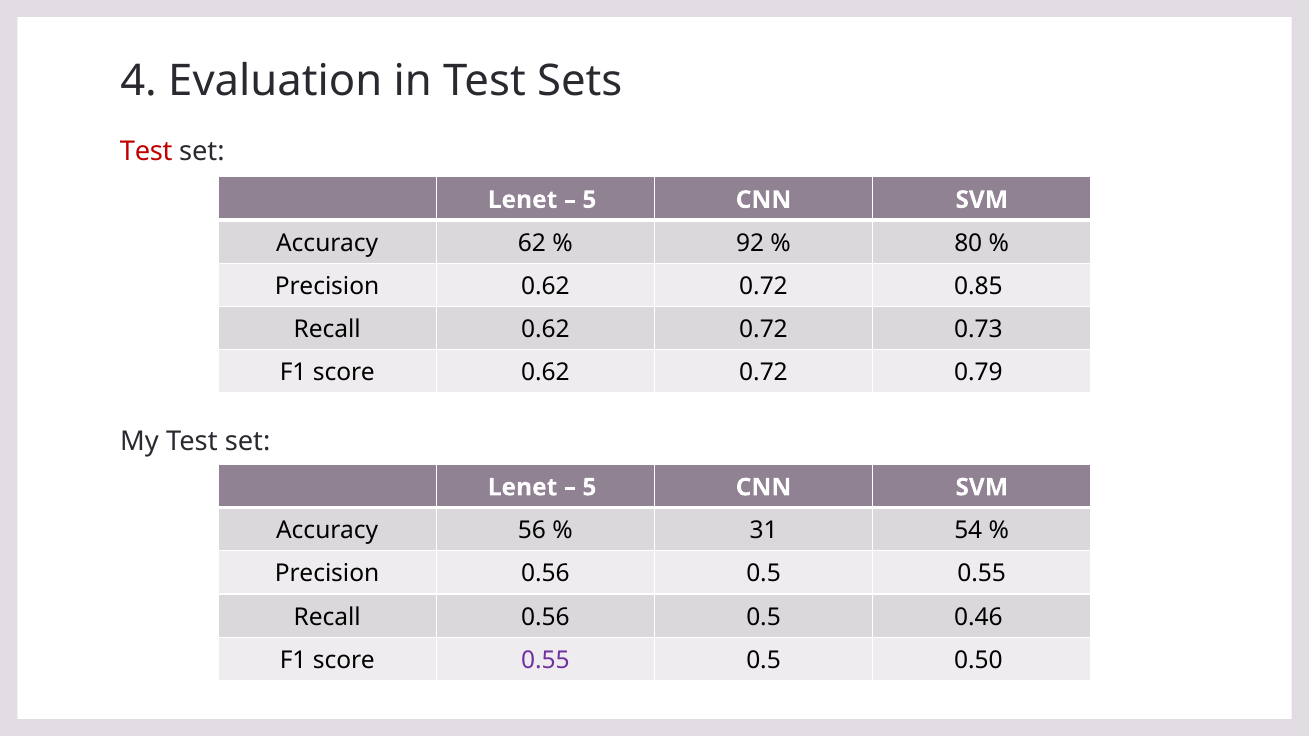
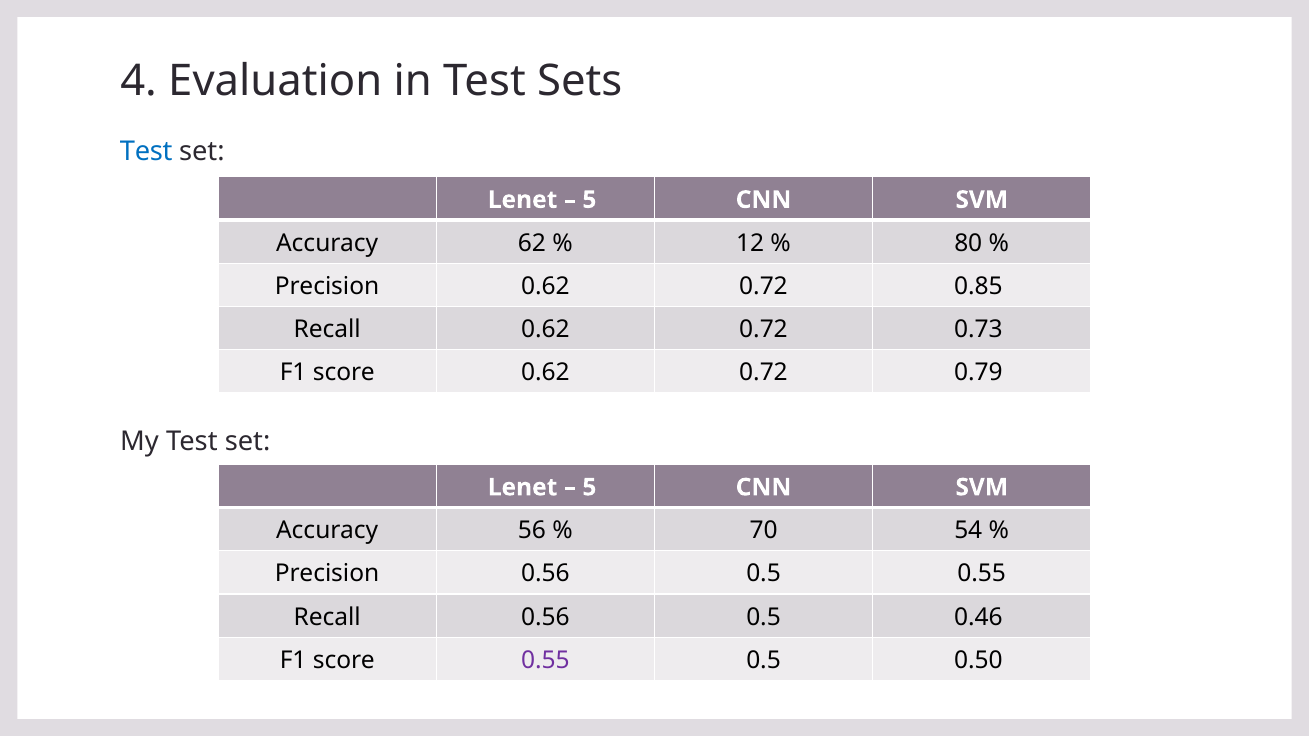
Test at (146, 151) colour: red -> blue
92: 92 -> 12
31: 31 -> 70
